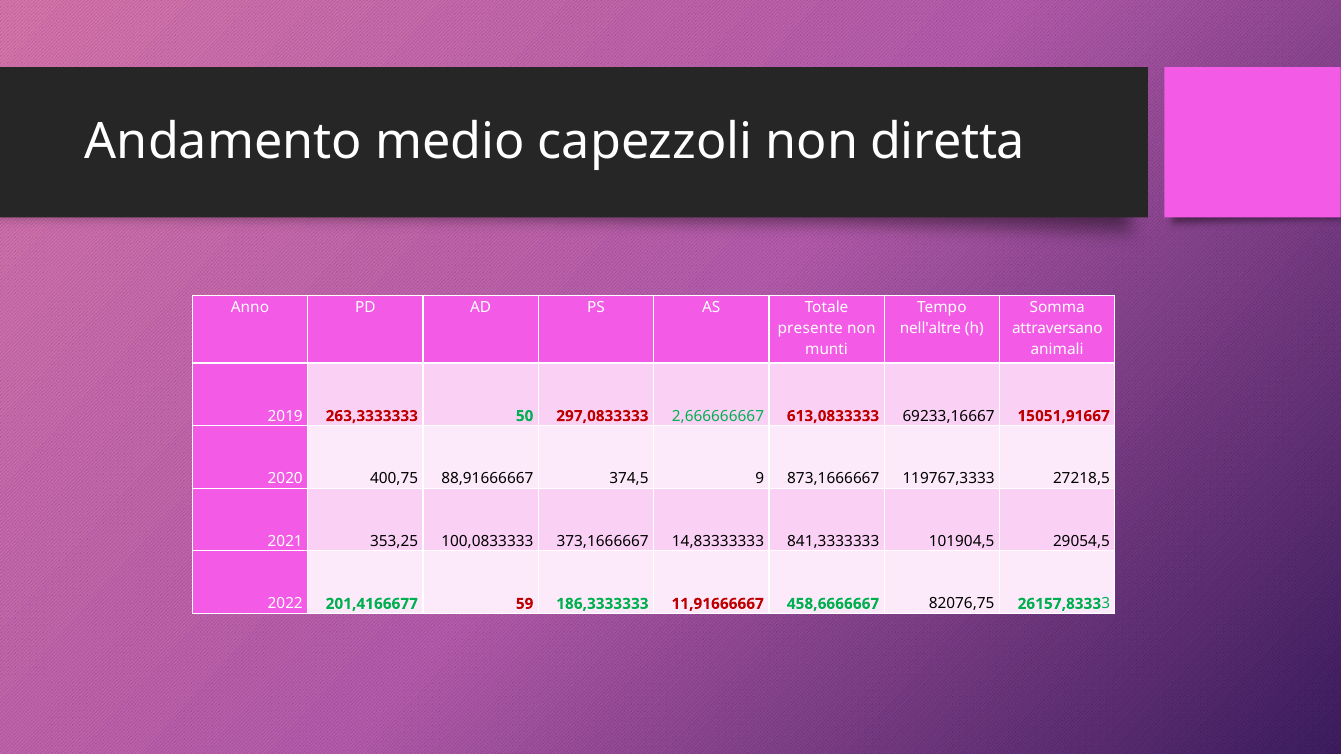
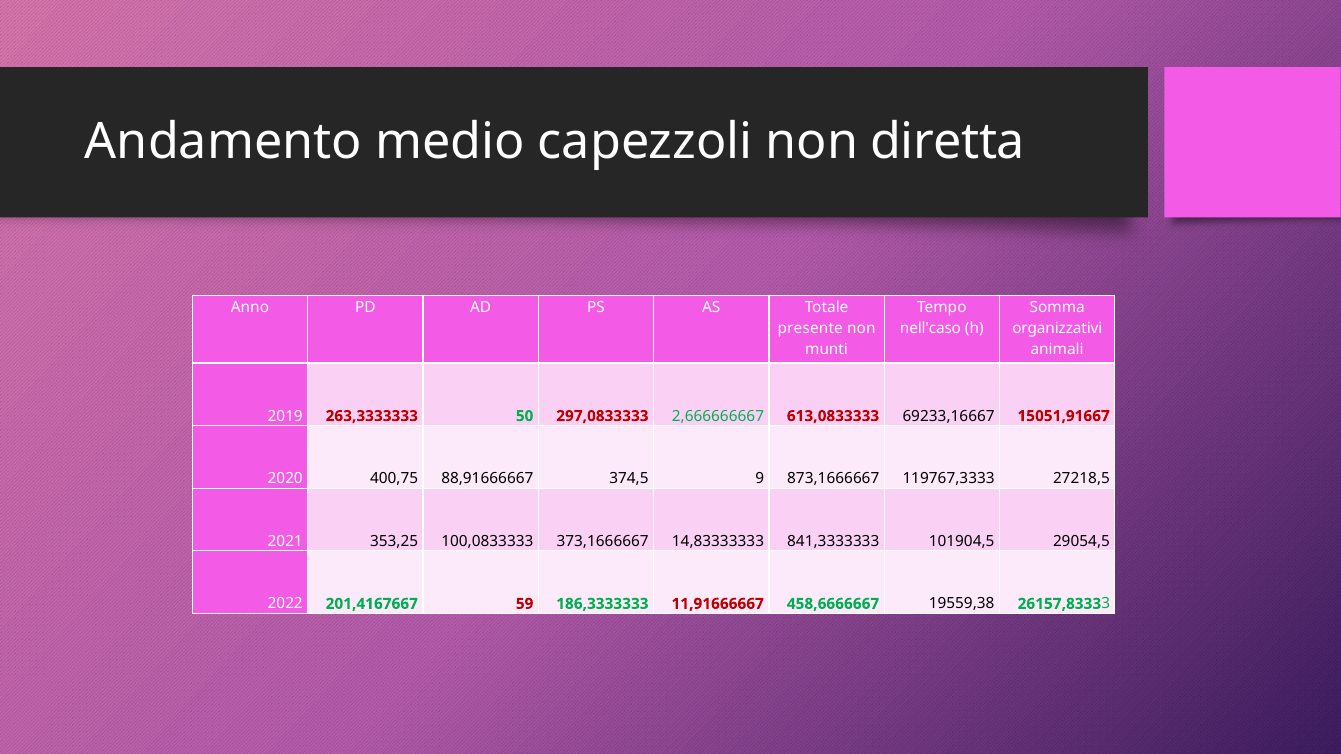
nell'altre: nell'altre -> nell'caso
attraversano: attraversano -> organizzativi
201,4166677: 201,4166677 -> 201,4167667
82076,75: 82076,75 -> 19559,38
